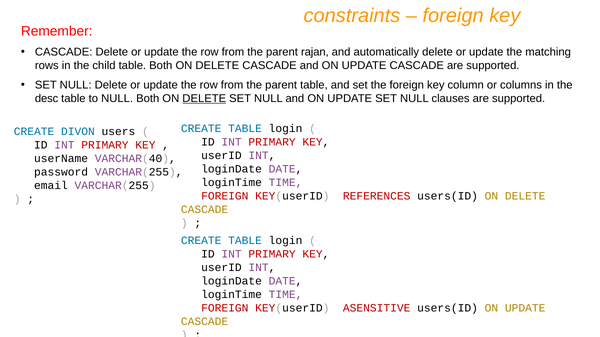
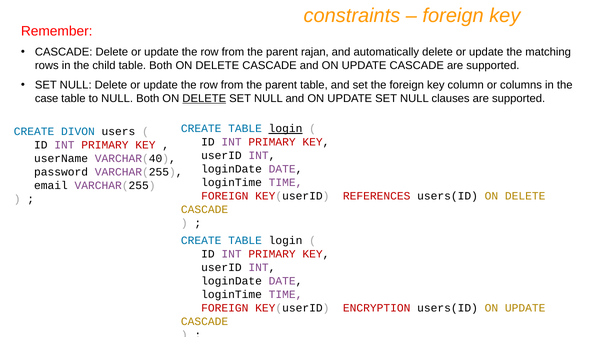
desc: desc -> case
login at (286, 129) underline: none -> present
ASENSITIVE: ASENSITIVE -> ENCRYPTION
